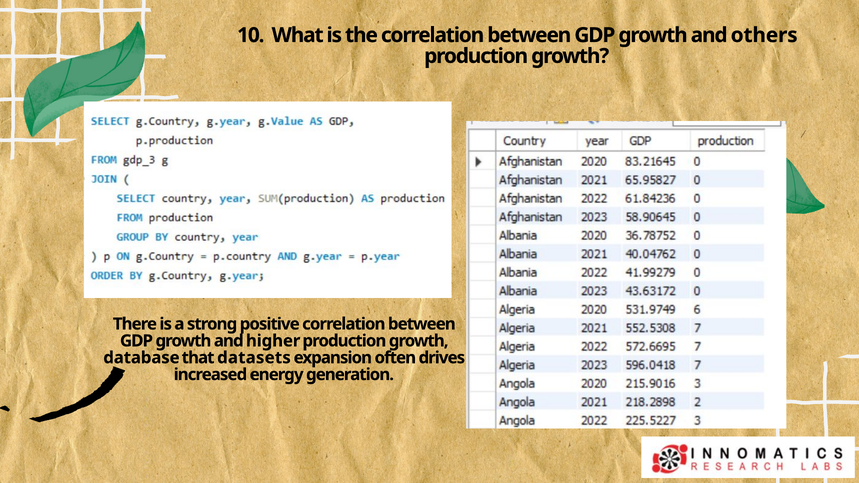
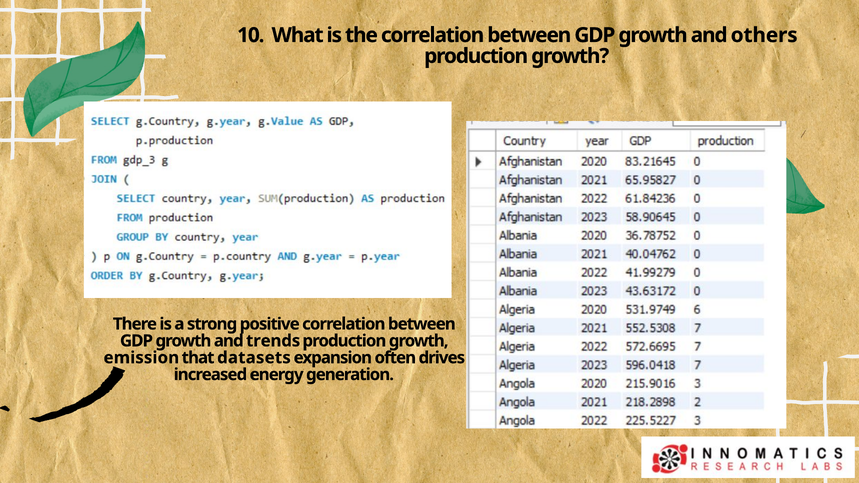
higher: higher -> trends
database: database -> emission
